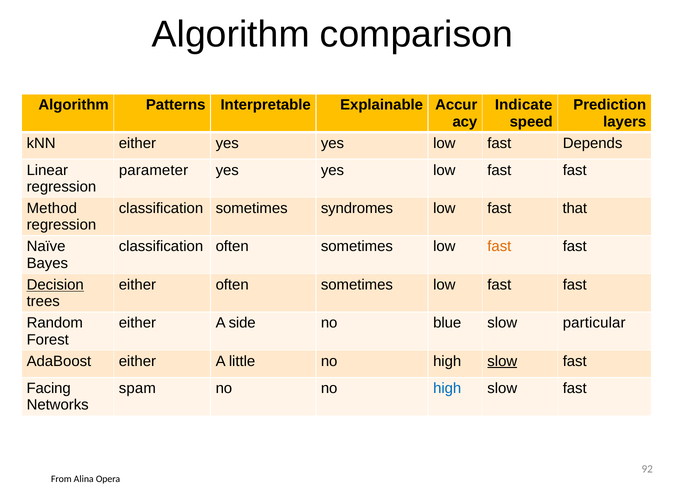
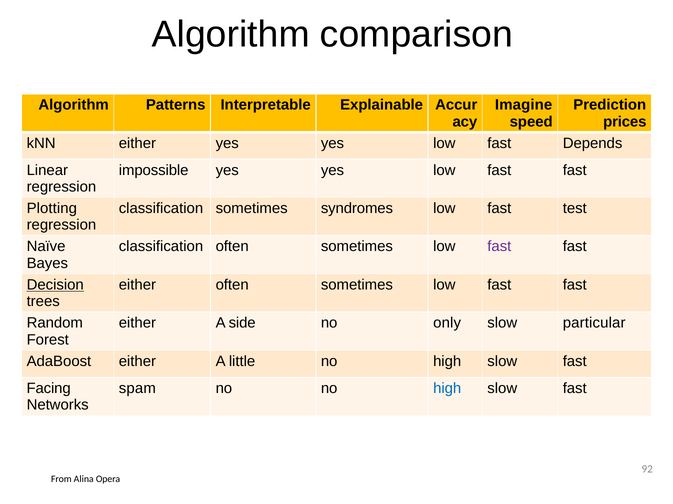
Indicate: Indicate -> Imagine
layers: layers -> prices
parameter: parameter -> impossible
Method: Method -> Plotting
that: that -> test
fast at (499, 247) colour: orange -> purple
blue: blue -> only
slow at (502, 362) underline: present -> none
